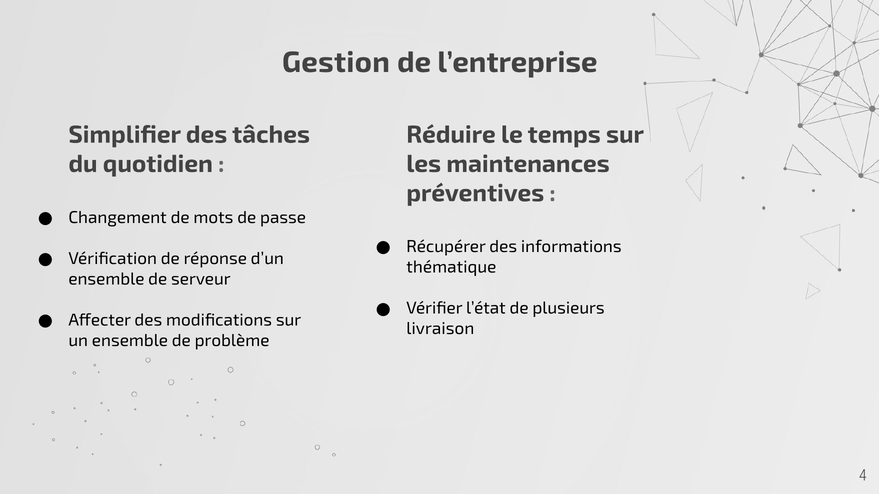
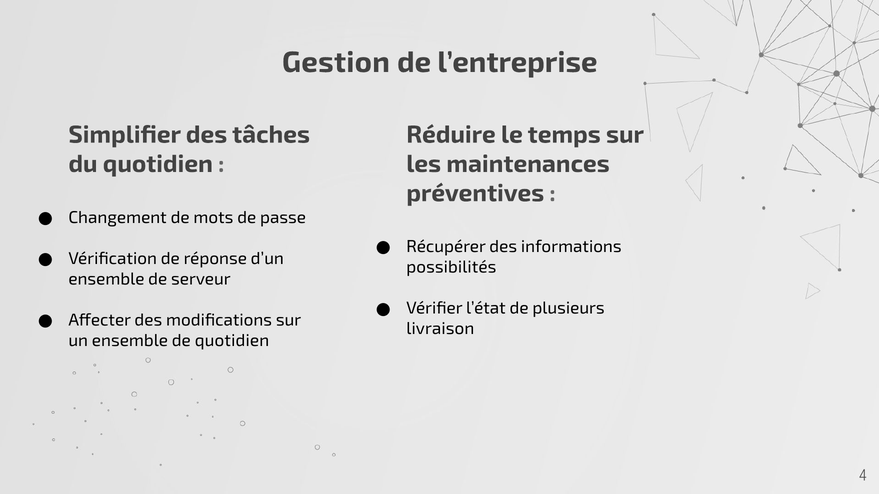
thématique: thématique -> possibilités
de problème: problème -> quotidien
